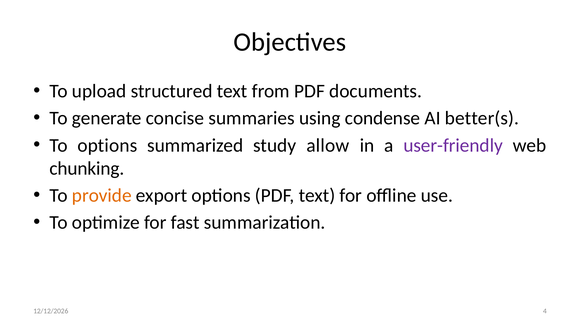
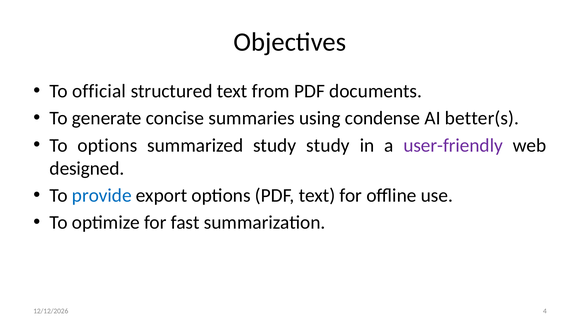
upload: upload -> official
study allow: allow -> study
chunking: chunking -> designed
provide colour: orange -> blue
